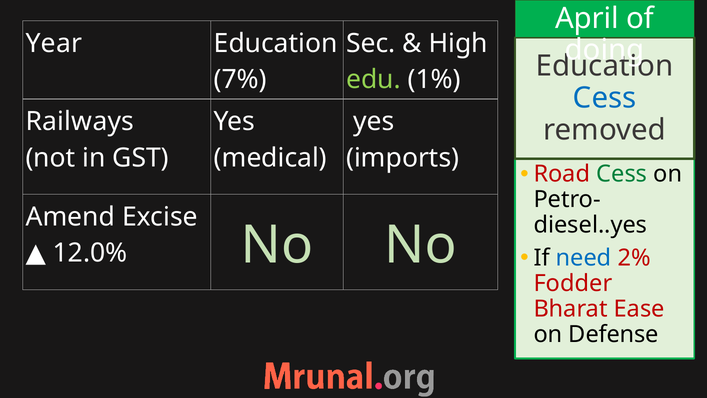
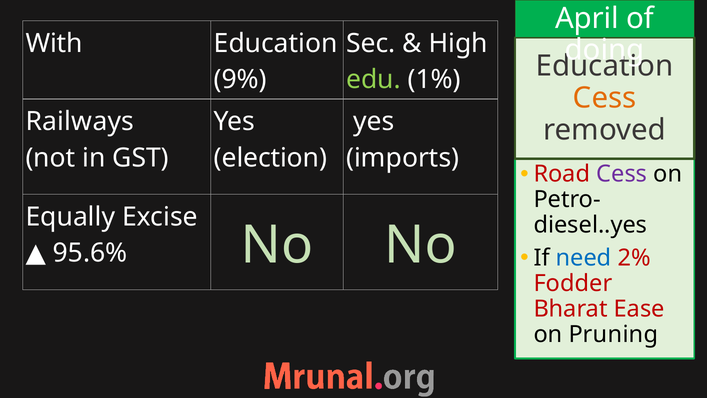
Year: Year -> With
7%: 7% -> 9%
Cess at (605, 98) colour: blue -> orange
medical: medical -> election
Cess at (622, 174) colour: green -> purple
Amend: Amend -> Equally
12.0%: 12.0% -> 95.6%
Defense: Defense -> Pruning
